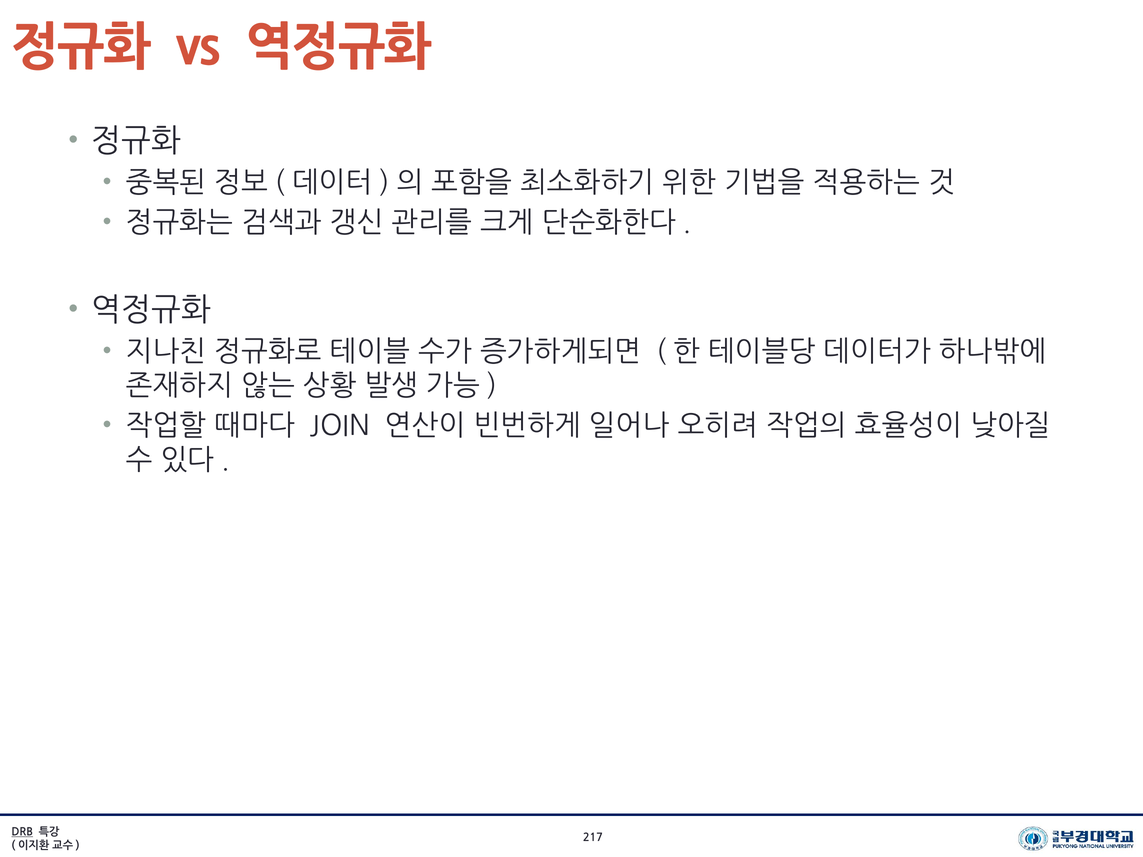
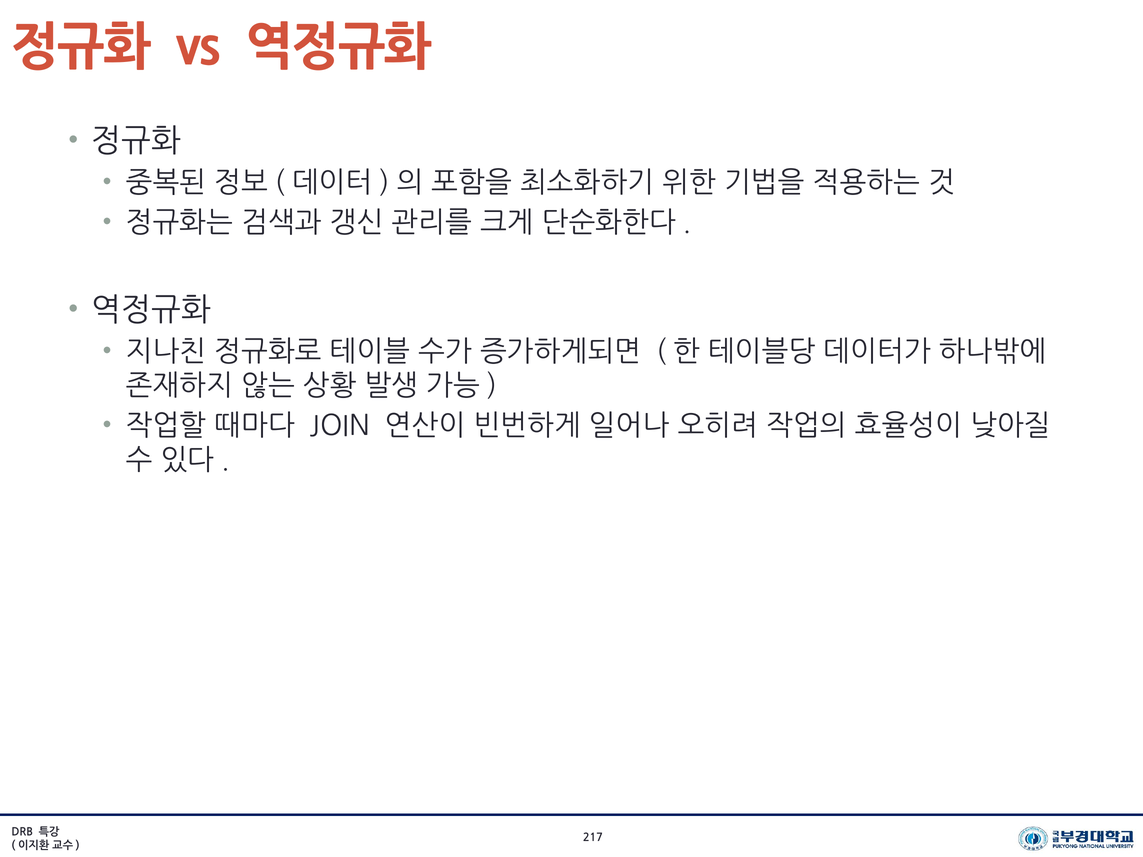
DRB underline: present -> none
